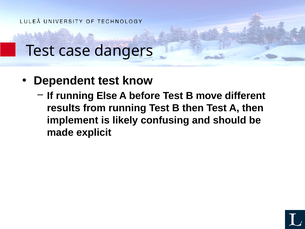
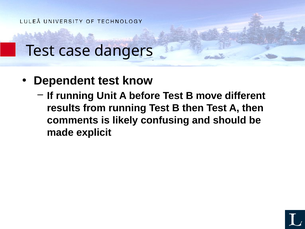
Else: Else -> Unit
implement: implement -> comments
